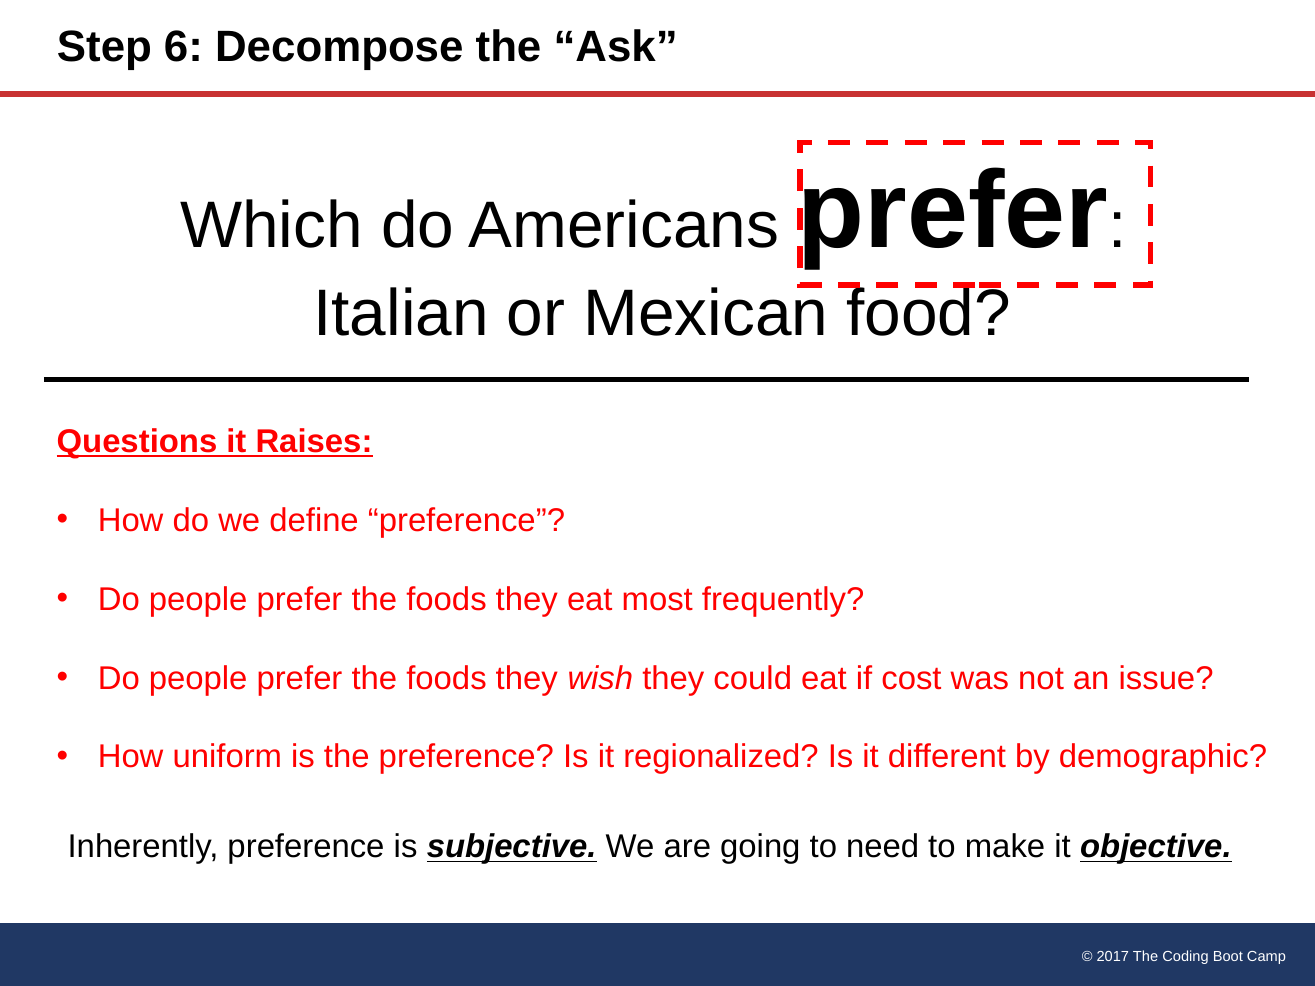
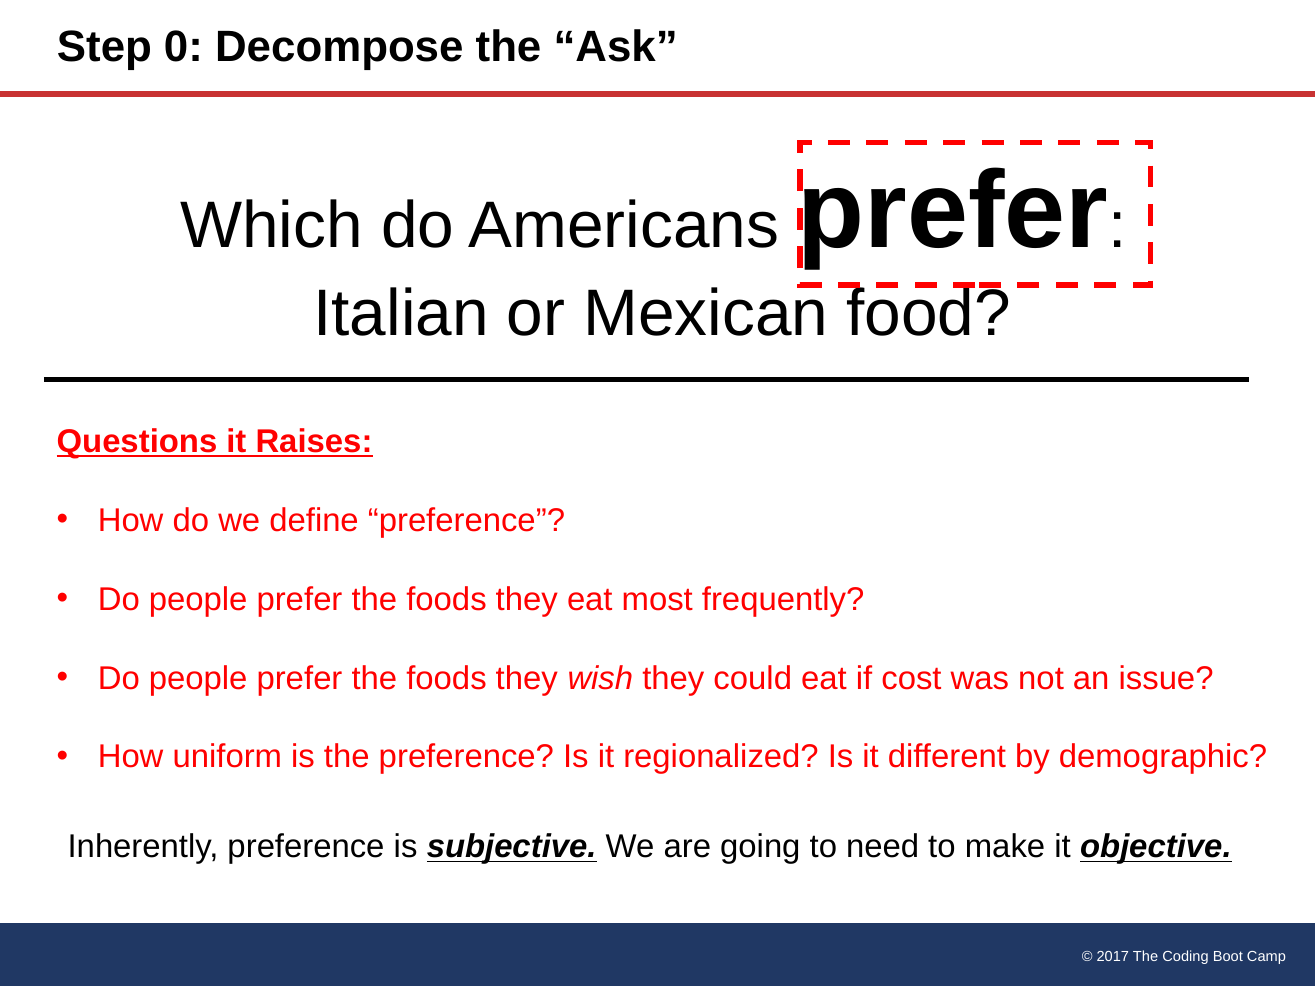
6: 6 -> 0
